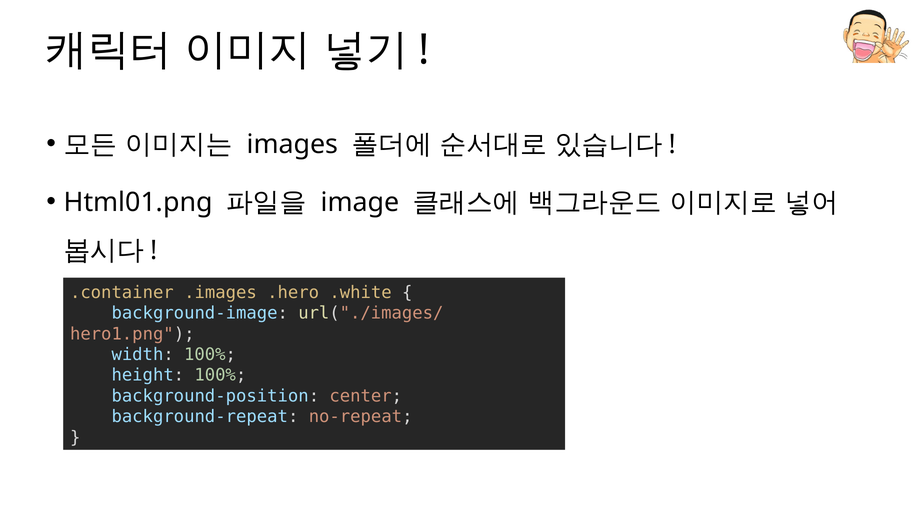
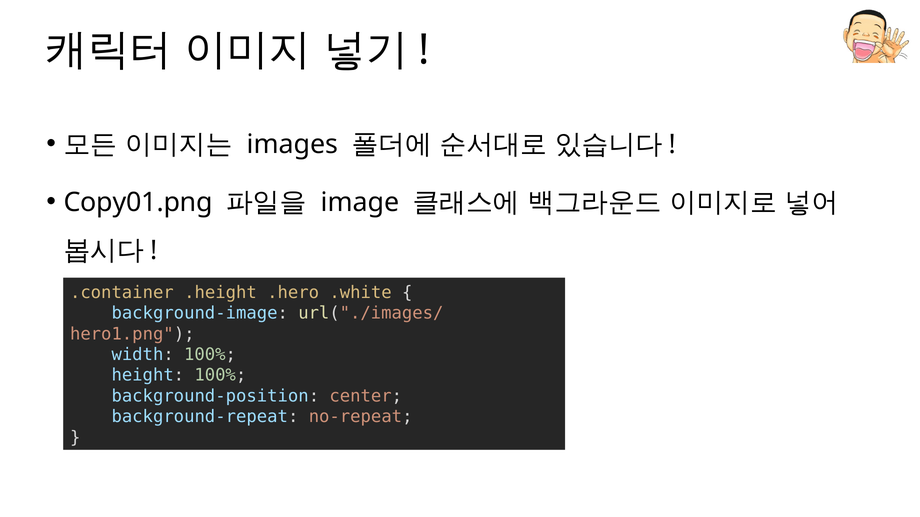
Html01.png: Html01.png -> Copy01.png
.images: .images -> .height
